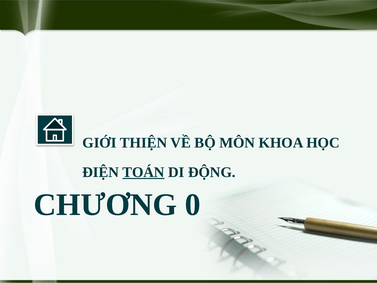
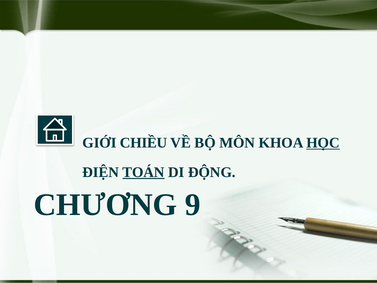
THIỆN: THIỆN -> CHIỀU
HỌC underline: none -> present
0: 0 -> 9
